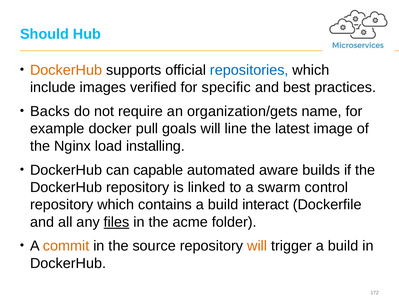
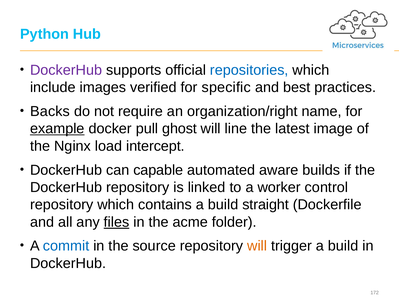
Should: Should -> Python
DockerHub at (66, 70) colour: orange -> purple
organization/gets: organization/gets -> organization/right
example underline: none -> present
goals: goals -> ghost
installing: installing -> intercept
swarm: swarm -> worker
interact: interact -> straight
commit colour: orange -> blue
